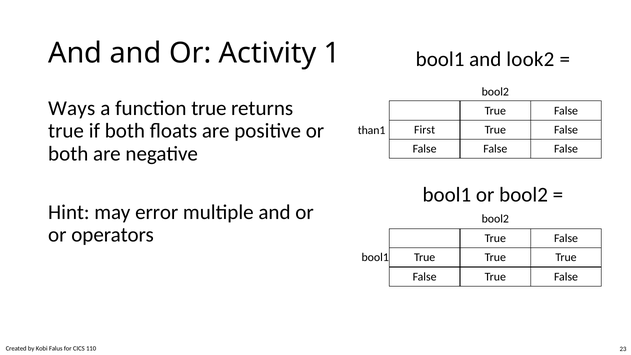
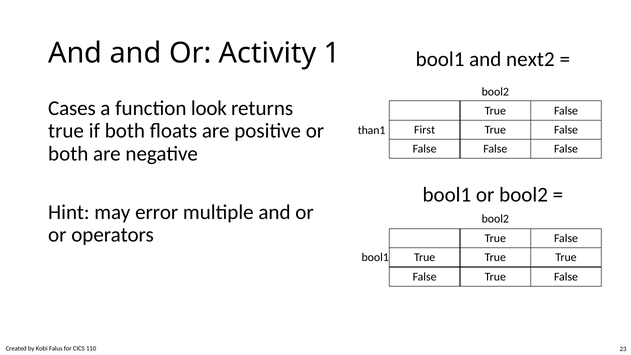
look2: look2 -> next2
Ways: Ways -> Cases
function true: true -> look
